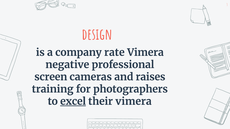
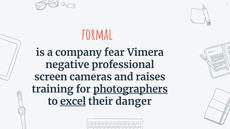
design: design -> formal
rate: rate -> fear
photographers underline: none -> present
their vimera: vimera -> danger
